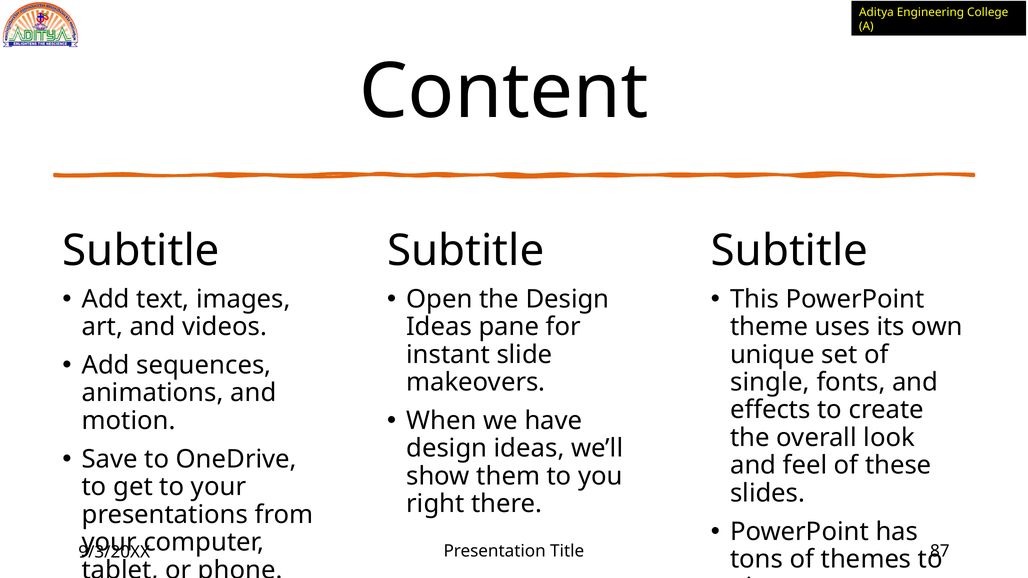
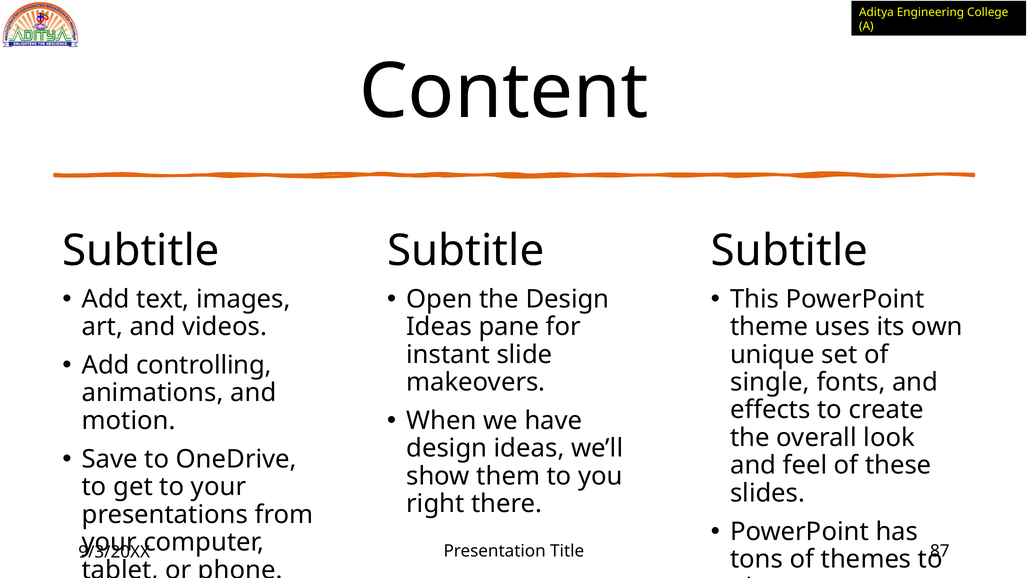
sequences: sequences -> controlling
